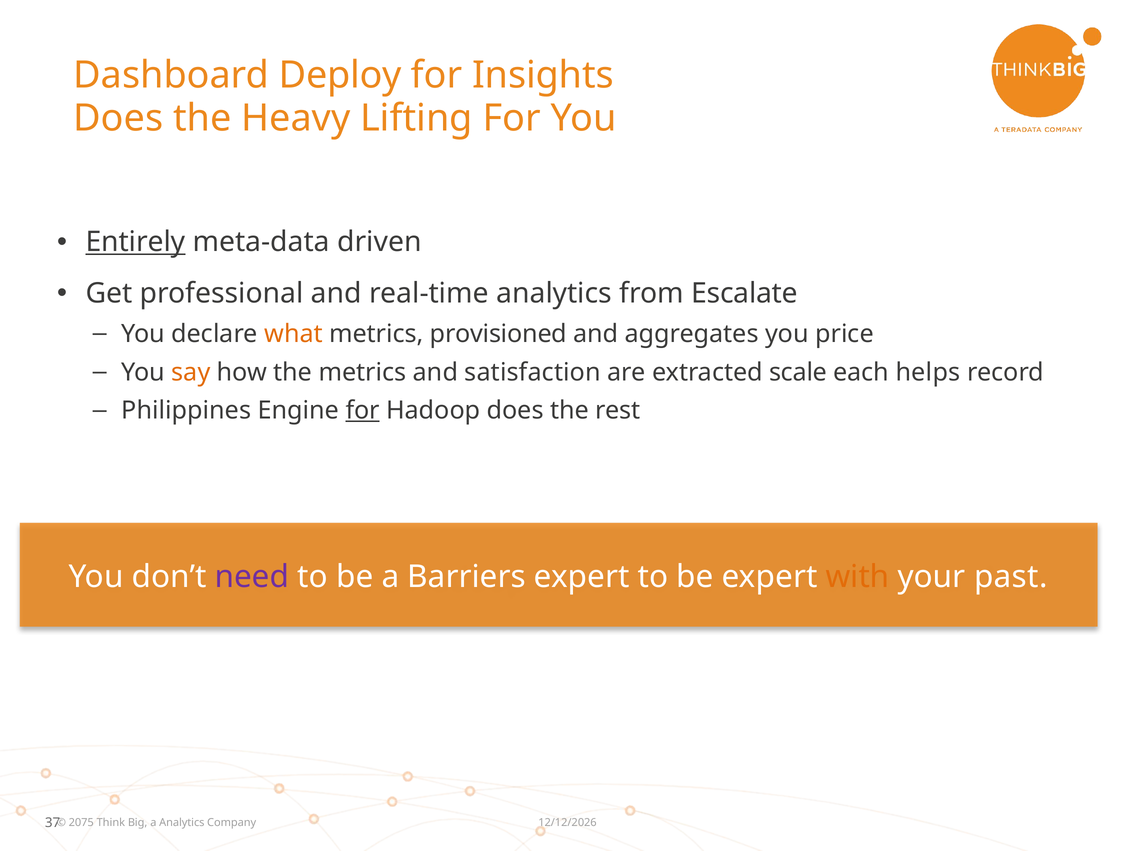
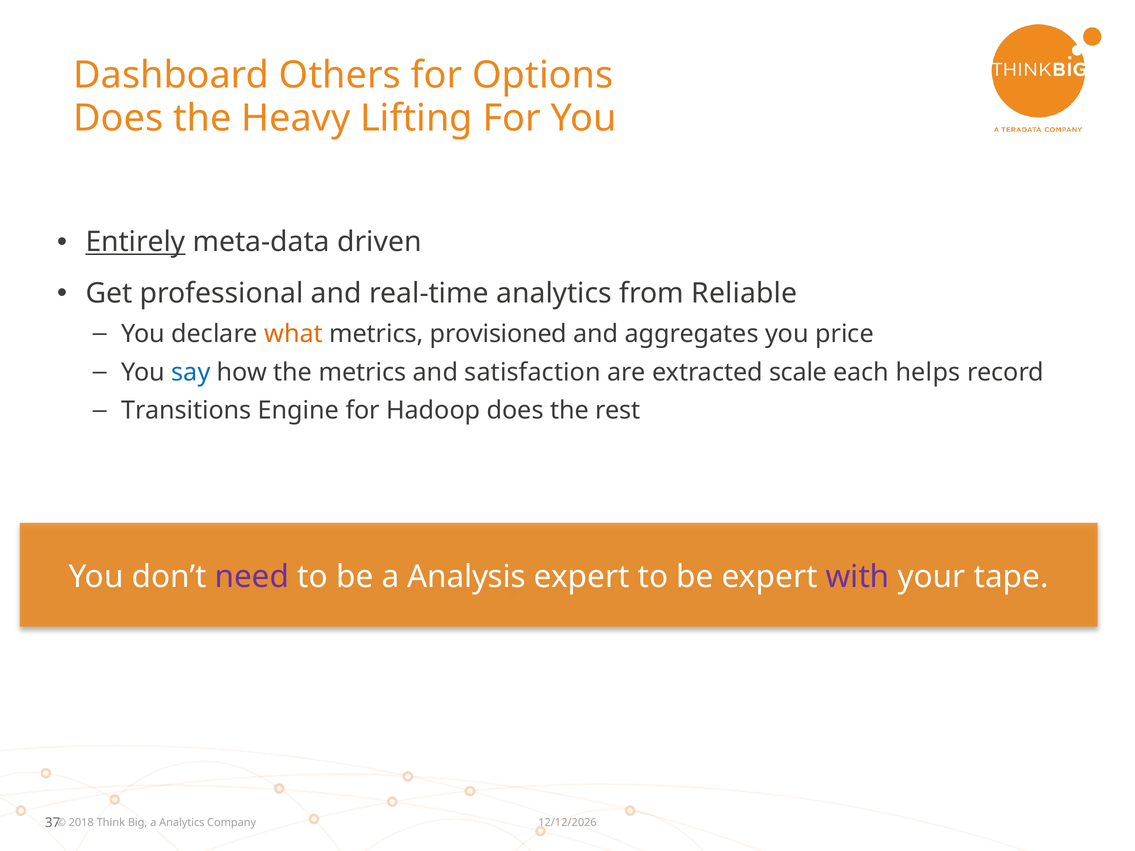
Deploy: Deploy -> Others
Insights: Insights -> Options
Escalate: Escalate -> Reliable
say colour: orange -> blue
Philippines: Philippines -> Transitions
for at (363, 411) underline: present -> none
Barriers: Barriers -> Analysis
with colour: orange -> purple
past: past -> tape
2075: 2075 -> 2018
